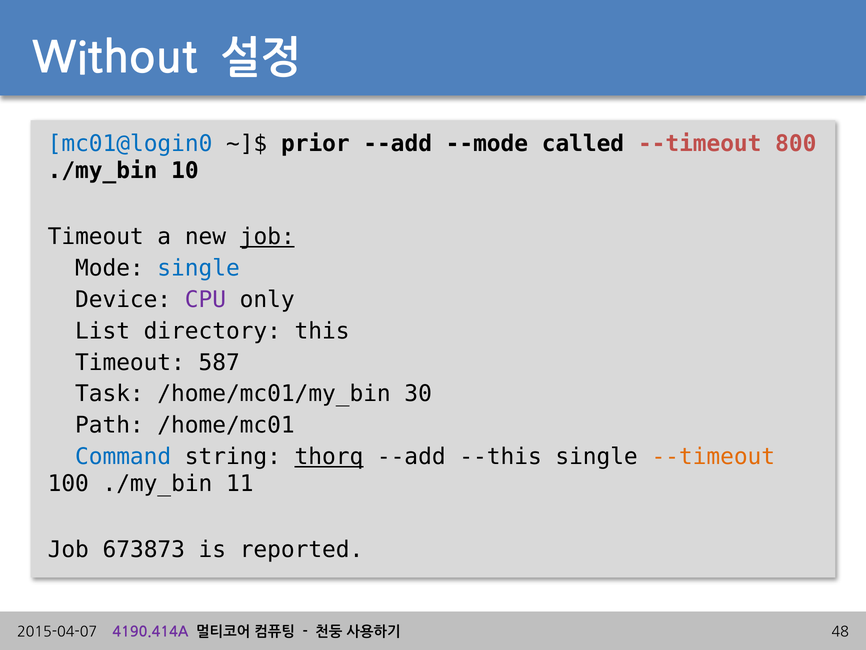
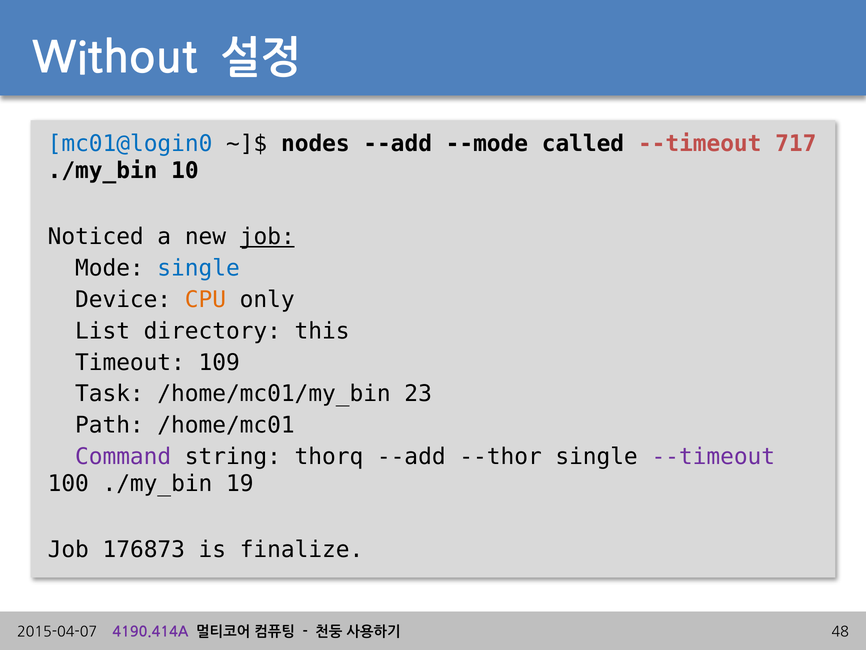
prior: prior -> nodes
800: 800 -> 717
Timeout at (96, 237): Timeout -> Noticed
CPU colour: purple -> orange
587: 587 -> 109
30: 30 -> 23
Command colour: blue -> purple
thorq underline: present -> none
--this: --this -> --thor
--timeout at (713, 456) colour: orange -> purple
11: 11 -> 19
673873: 673873 -> 176873
reported: reported -> finalize
